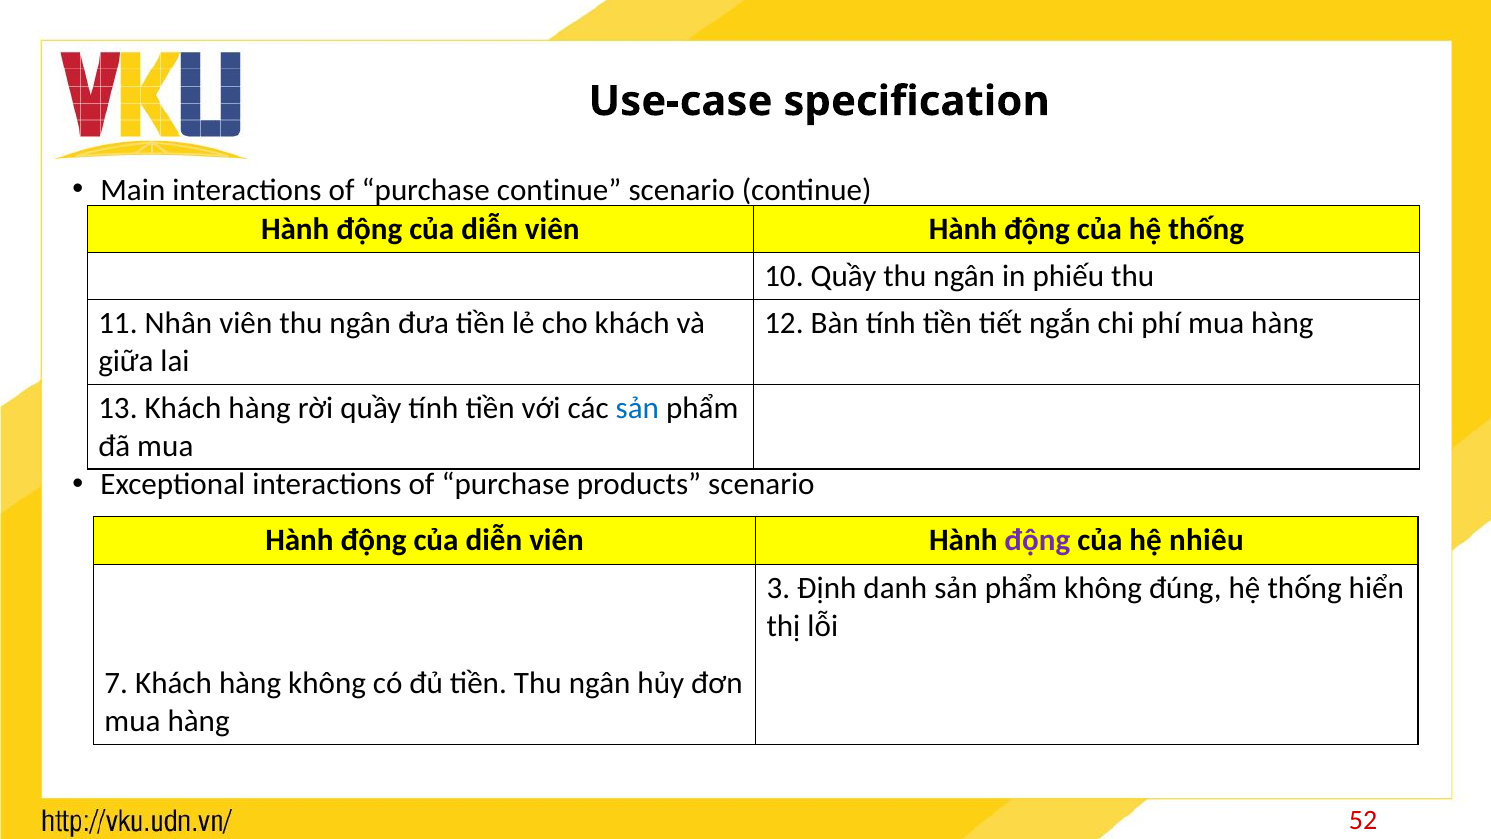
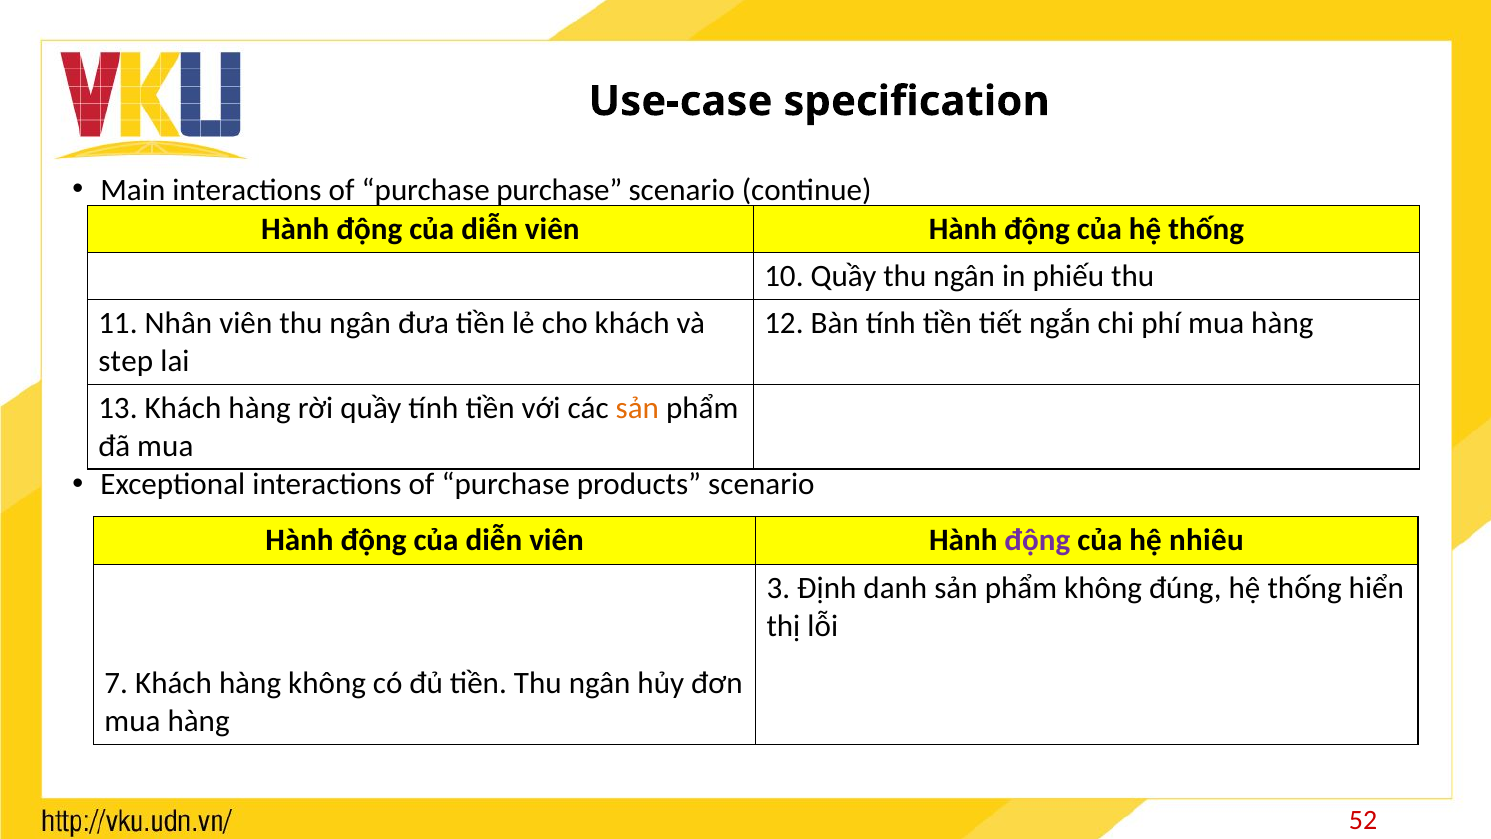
purchase continue: continue -> purchase
giữa: giữa -> step
sản at (637, 408) colour: blue -> orange
